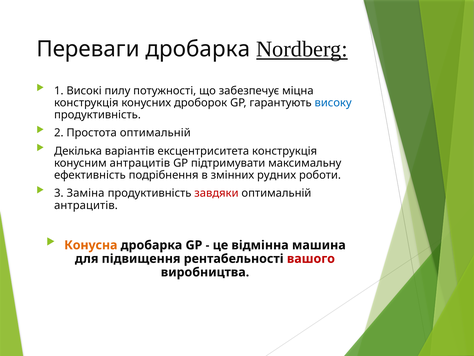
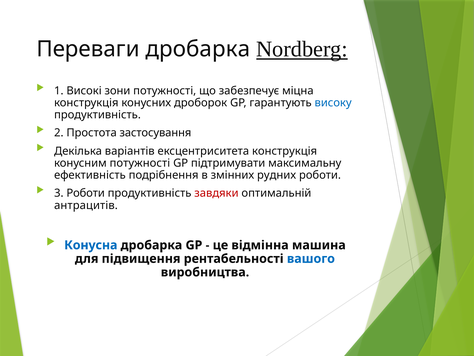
пилу: пилу -> зони
Простота оптимальній: оптимальній -> застосування
конусним антрацитів: антрацитів -> потужності
3 Заміна: Заміна -> Роботи
Конусна colour: orange -> blue
вашого colour: red -> blue
